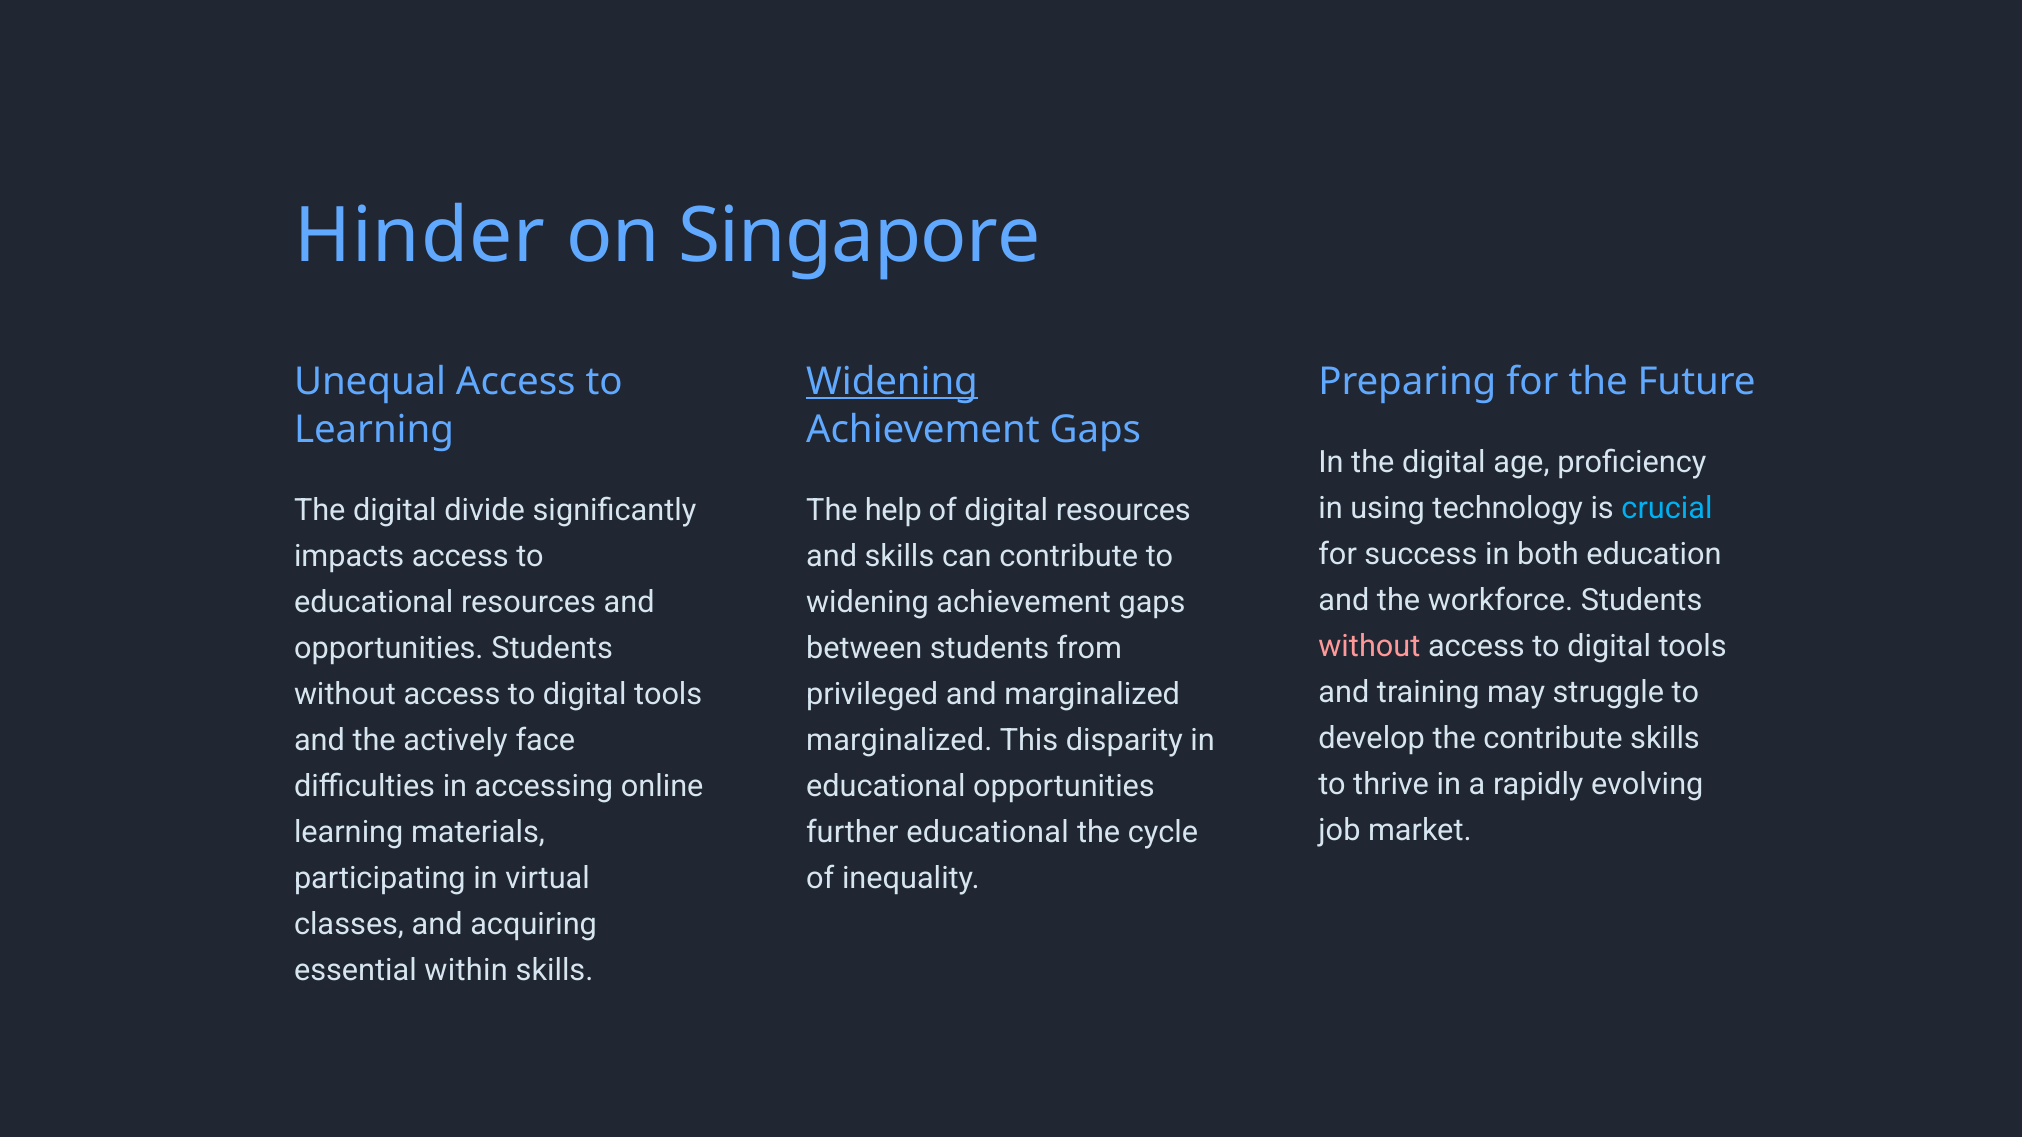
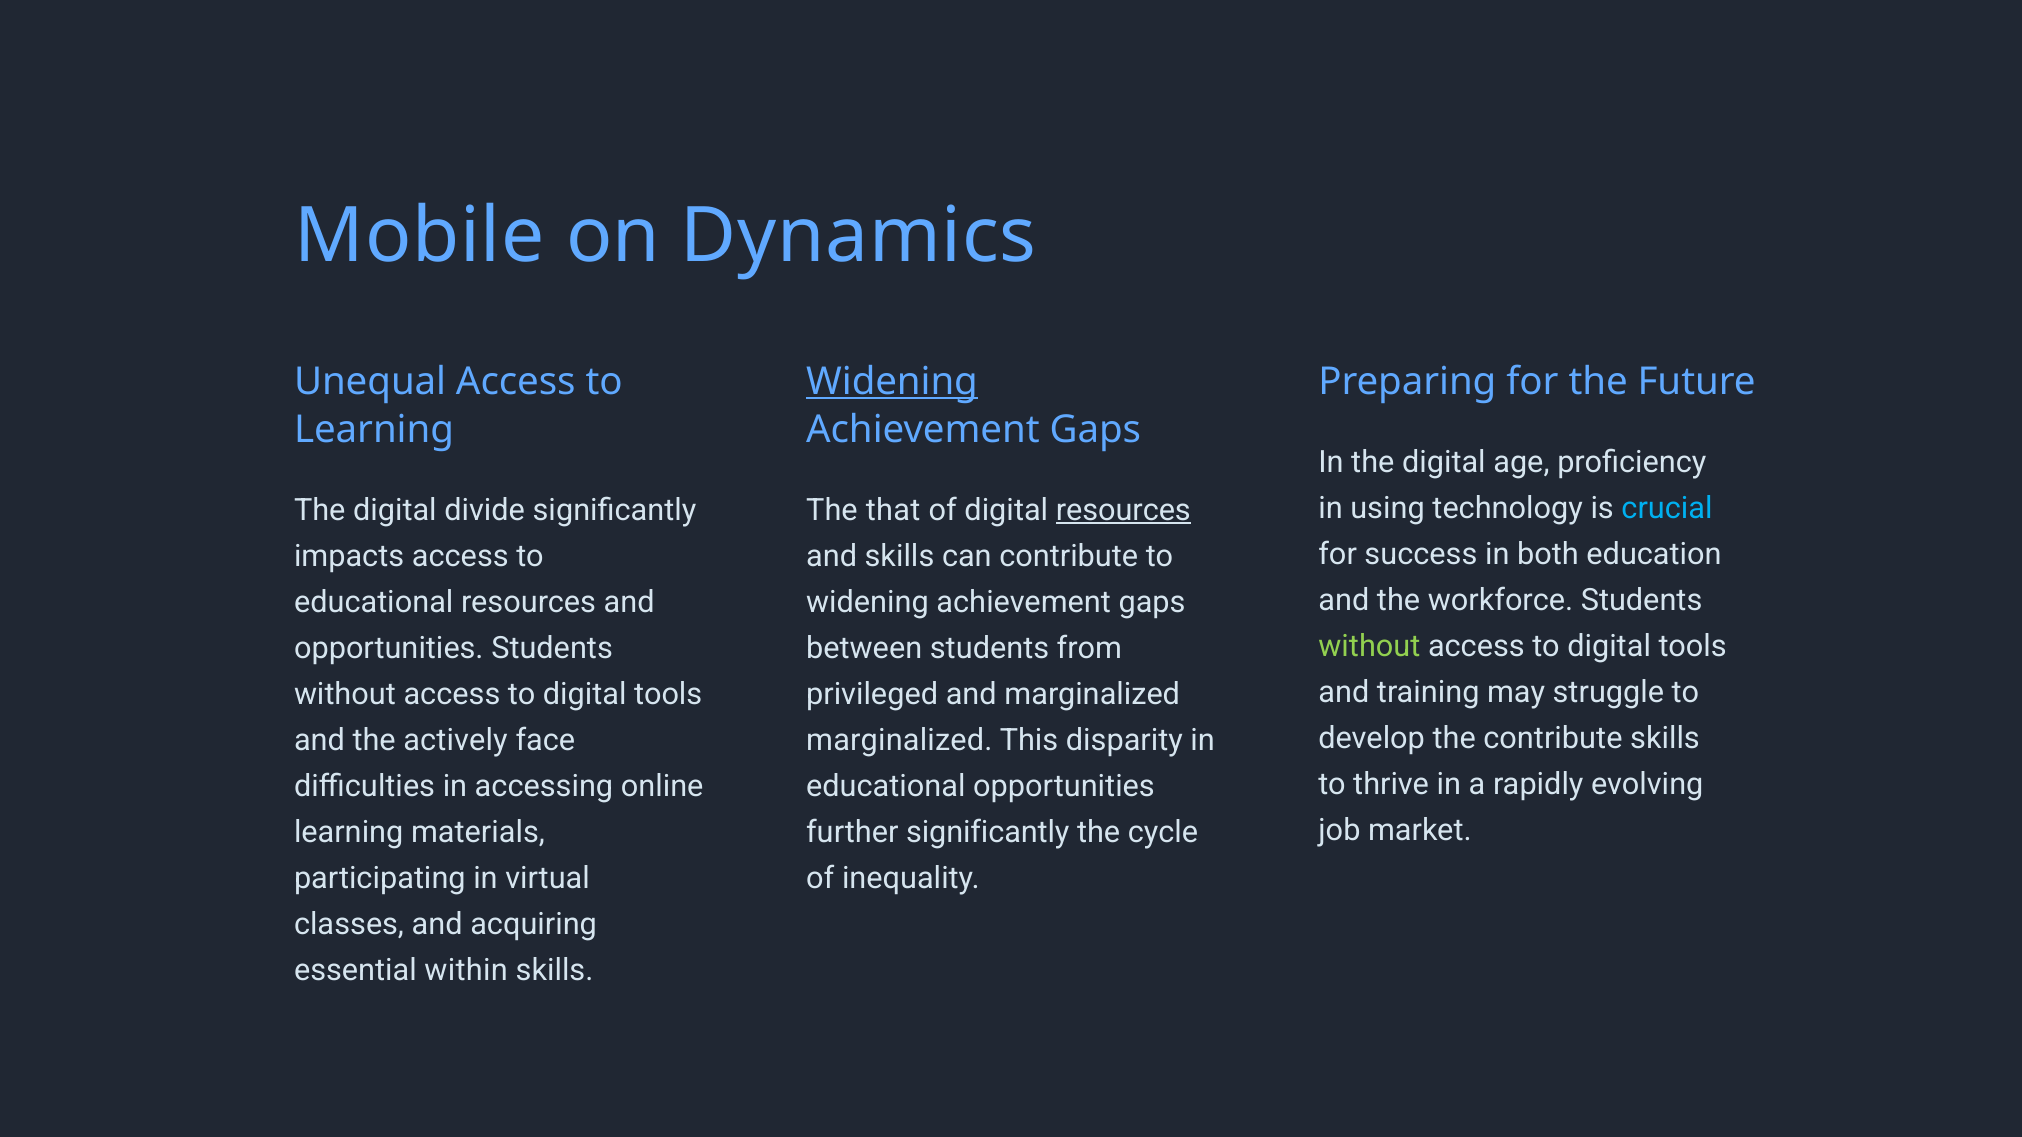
Hinder: Hinder -> Mobile
Singapore: Singapore -> Dynamics
help: help -> that
resources at (1123, 510) underline: none -> present
without at (1369, 647) colour: pink -> light green
further educational: educational -> significantly
